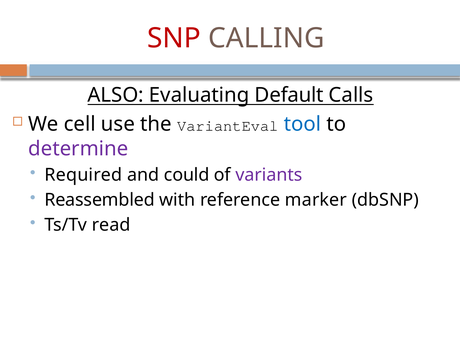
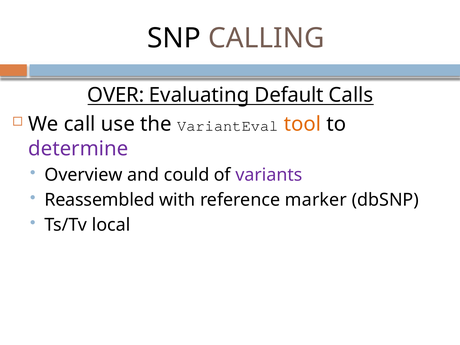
SNP colour: red -> black
ALSO: ALSO -> OVER
cell: cell -> call
tool colour: blue -> orange
Required: Required -> Overview
read: read -> local
